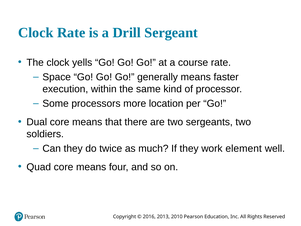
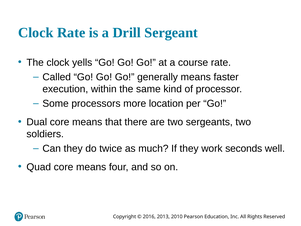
Space: Space -> Called
element: element -> seconds
